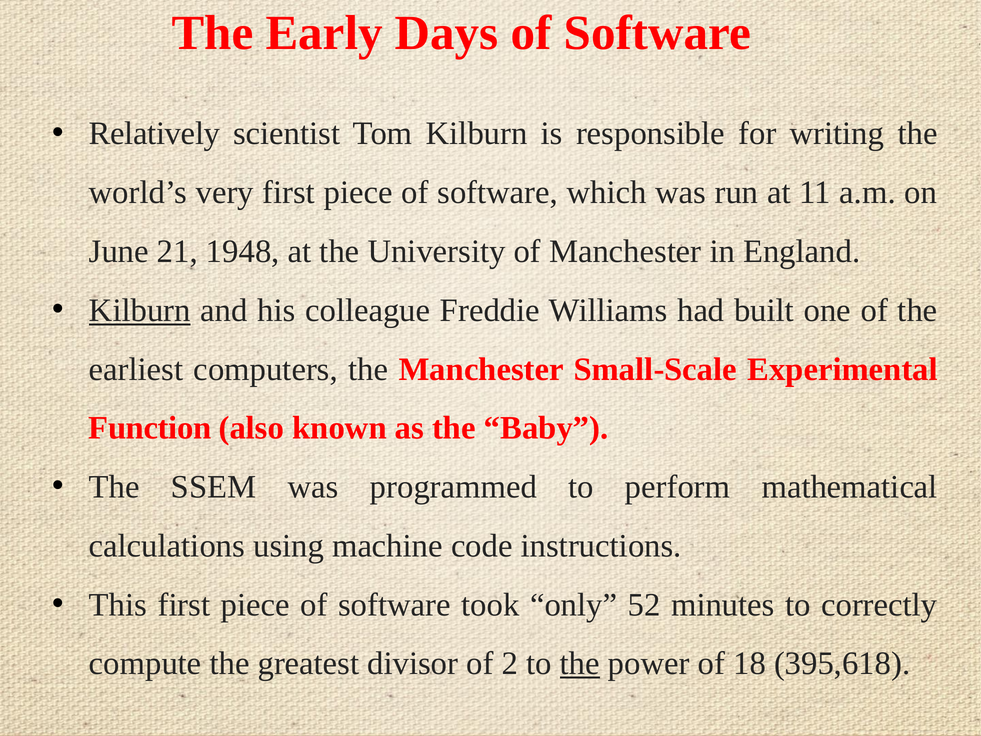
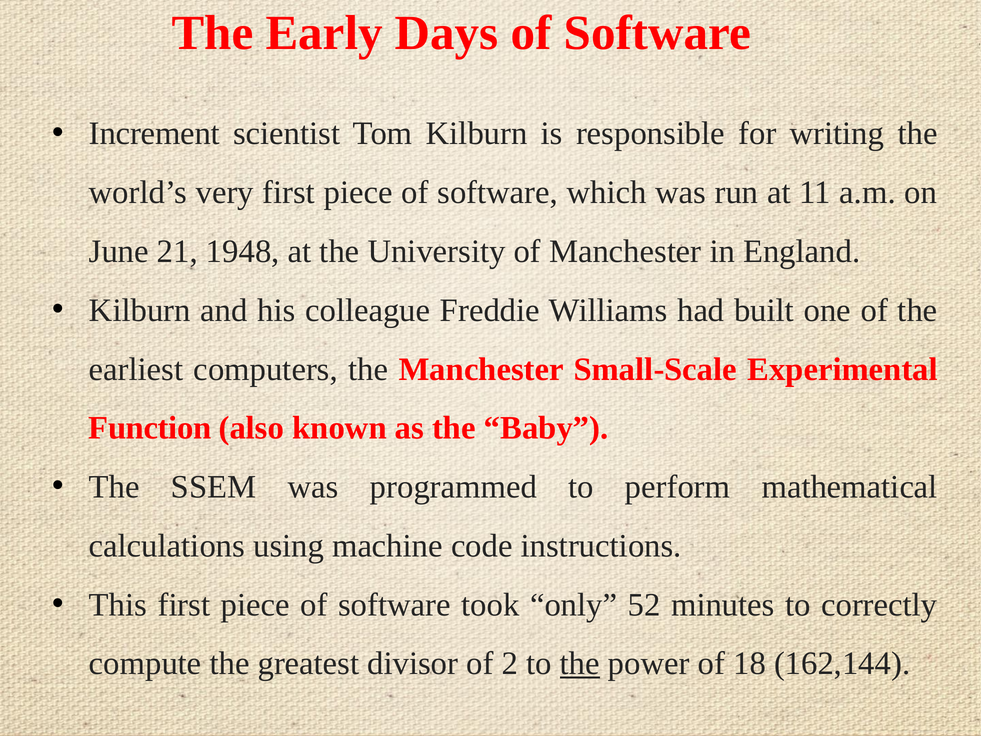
Relatively: Relatively -> Increment
Kilburn at (140, 310) underline: present -> none
395,618: 395,618 -> 162,144
